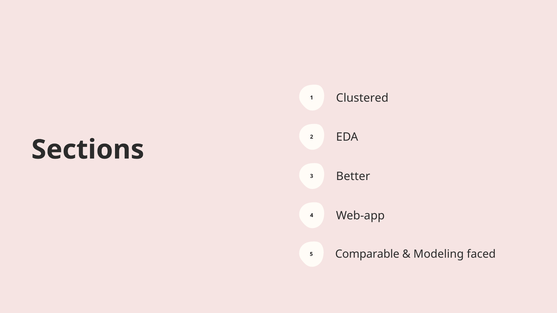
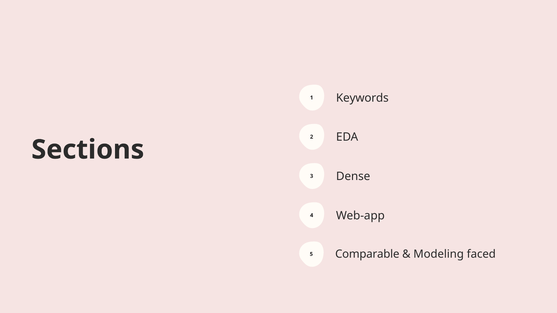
Clustered: Clustered -> Keywords
Better: Better -> Dense
